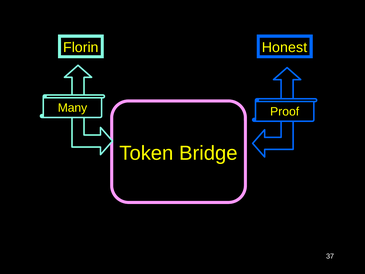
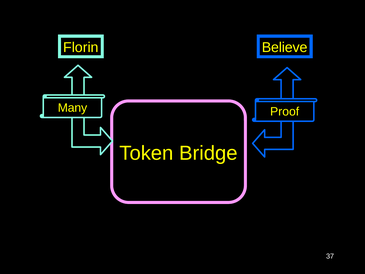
Honest: Honest -> Believe
